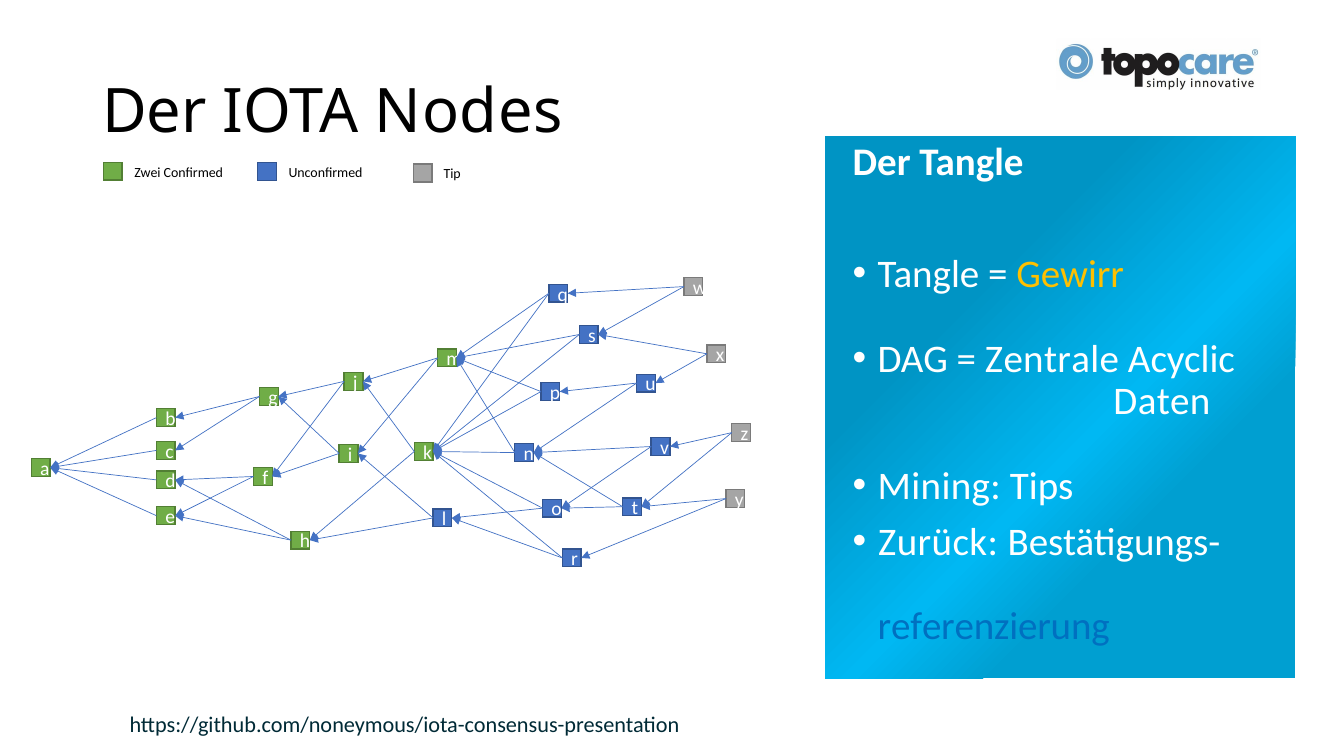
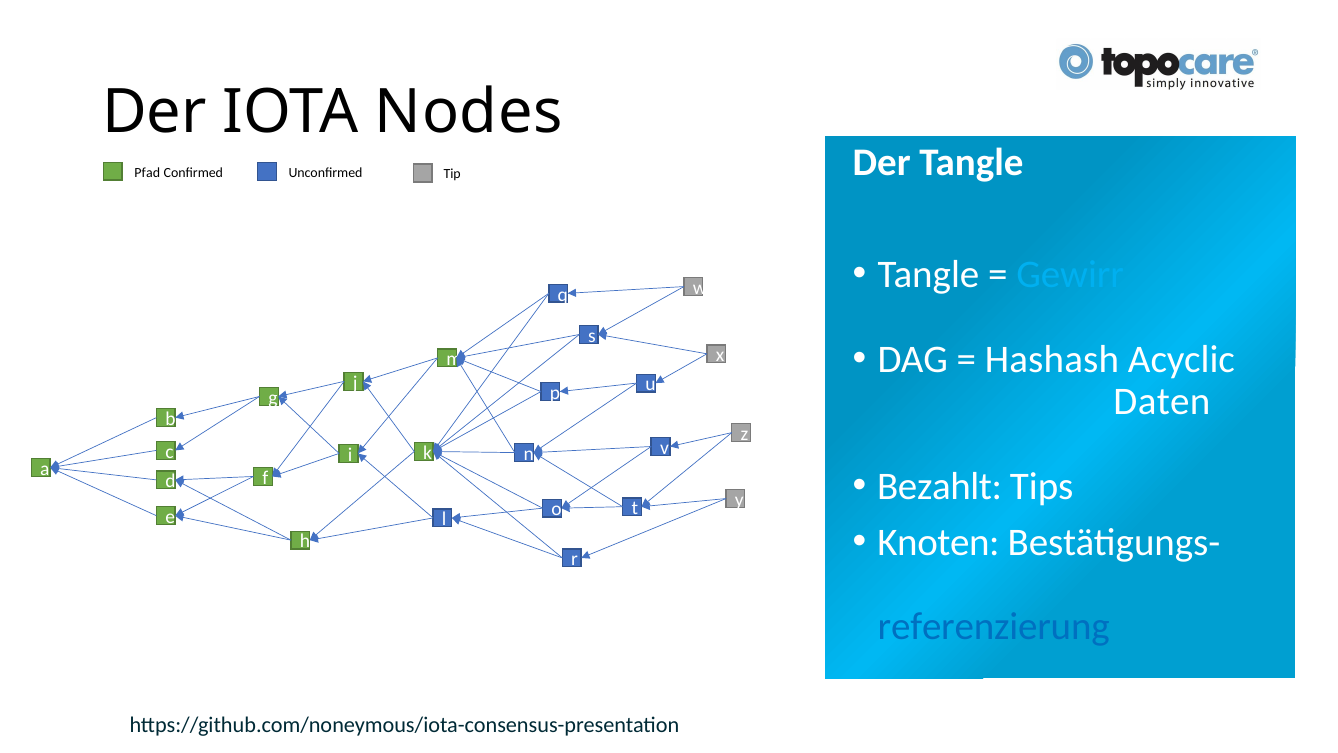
Zwei: Zwei -> Pfad
Gewirr colour: yellow -> light blue
Zentrale: Zentrale -> Hashash
Mining: Mining -> Bezahlt
Zurück: Zurück -> Knoten
